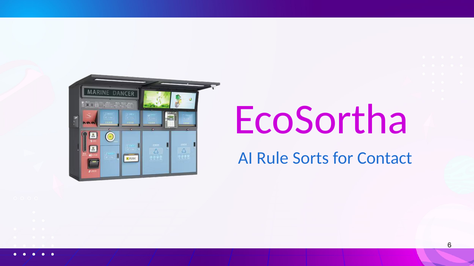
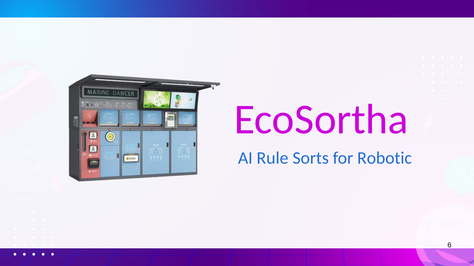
Contact: Contact -> Robotic
